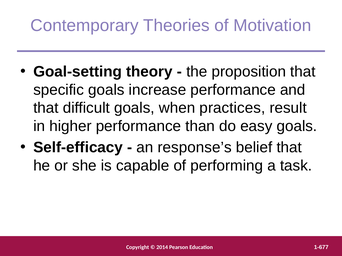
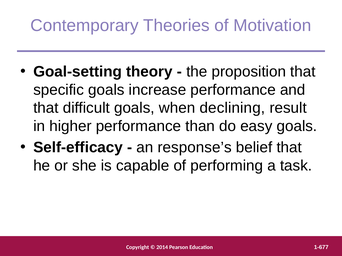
practices: practices -> declining
